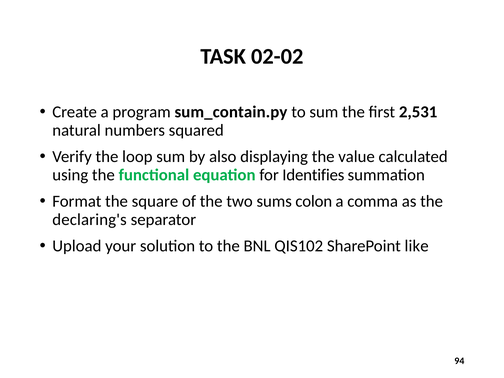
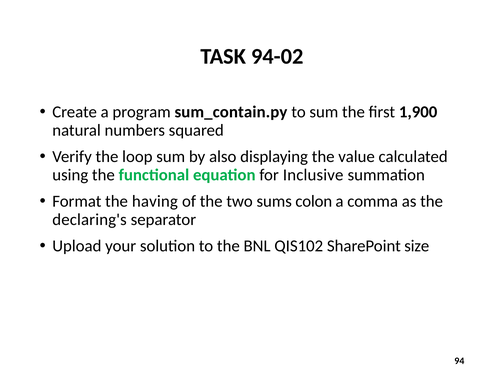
02-02: 02-02 -> 94-02
2,531: 2,531 -> 1,900
Identifies: Identifies -> Inclusive
square: square -> having
like: like -> size
